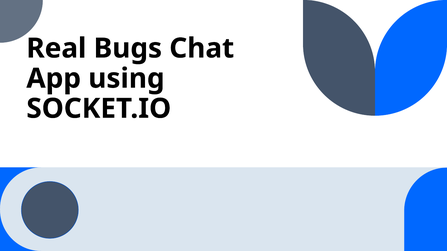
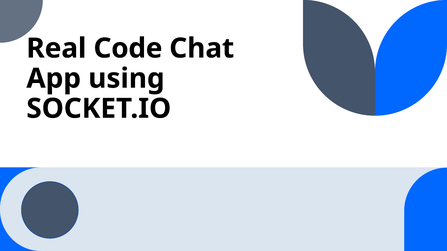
Bugs: Bugs -> Code
